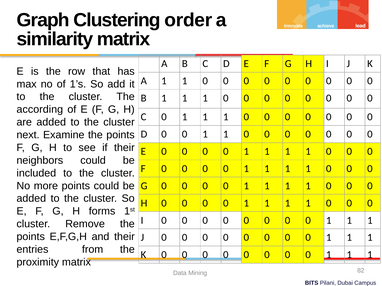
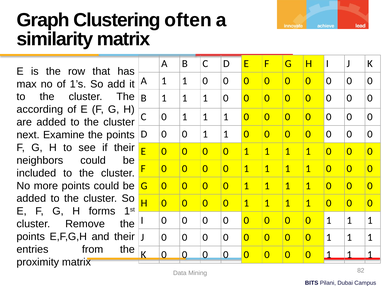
order: order -> often
